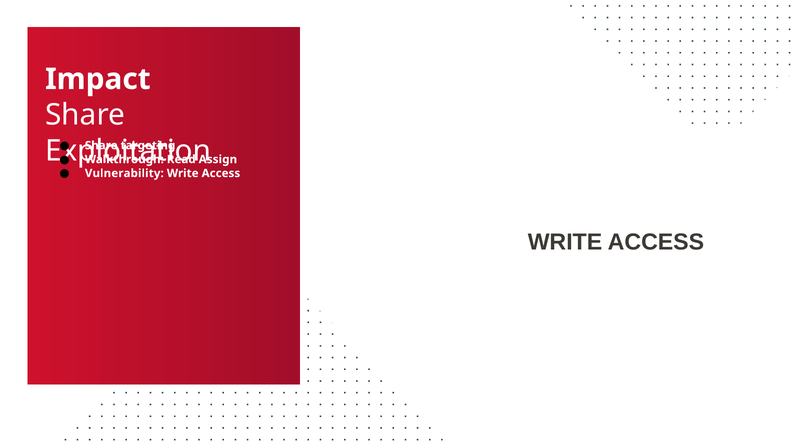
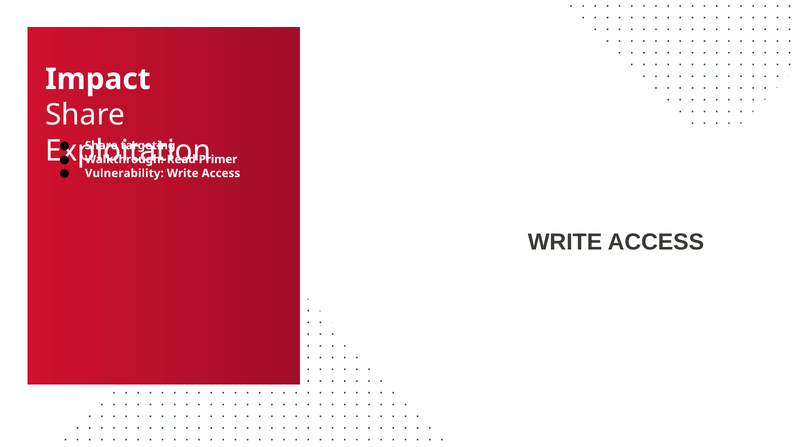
Assign: Assign -> Primer
